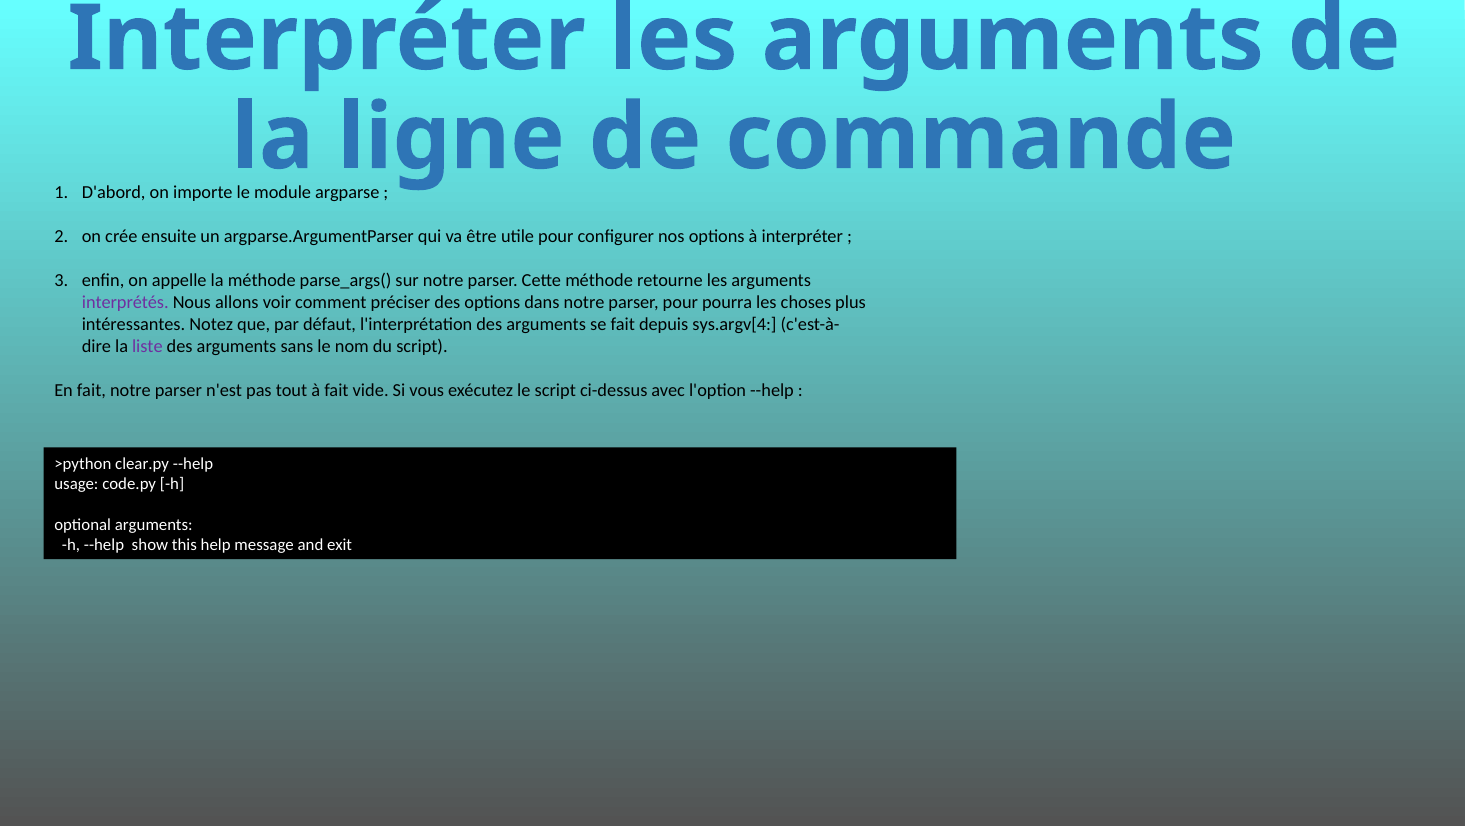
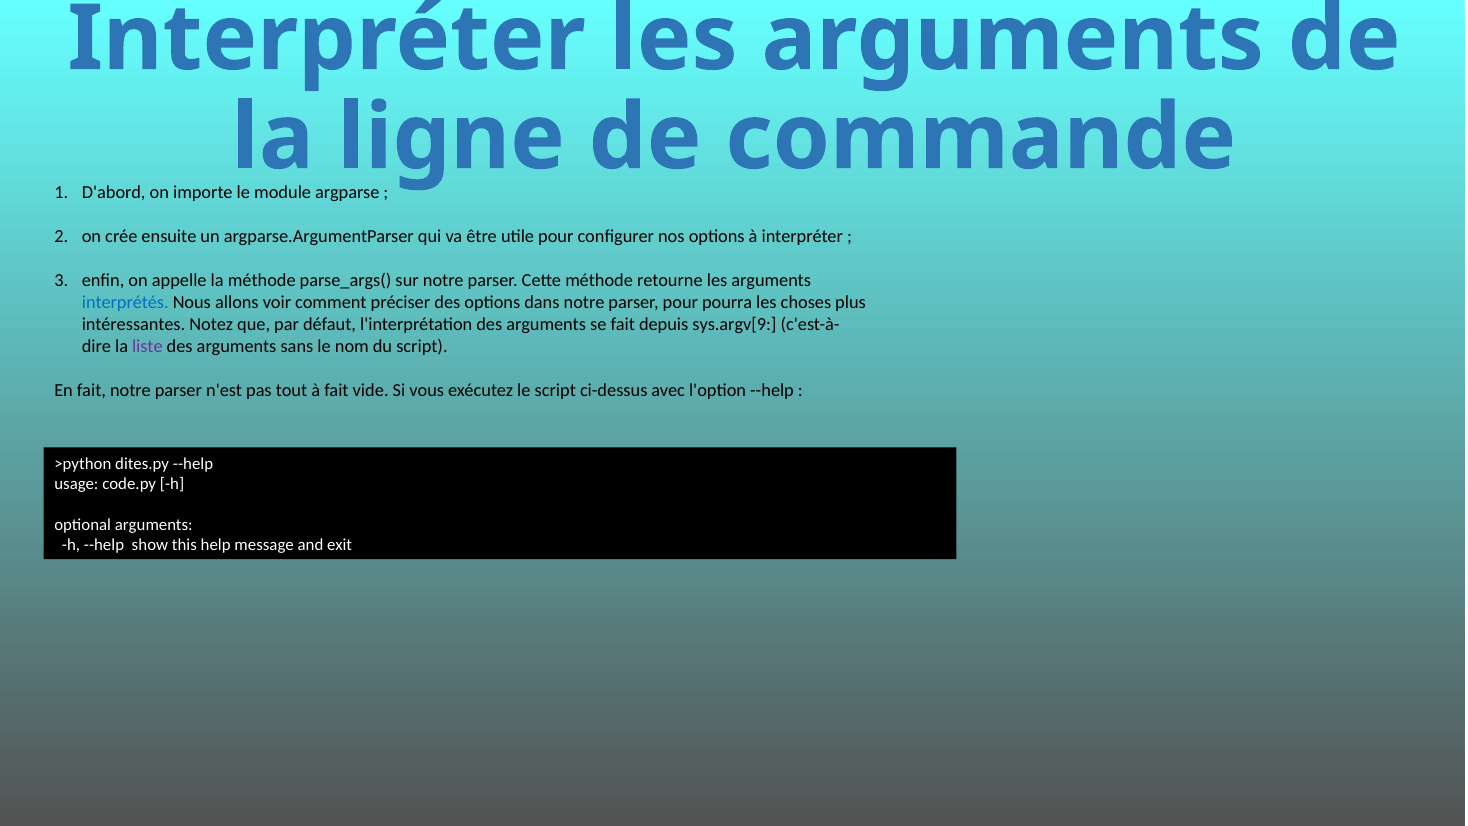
interprétés colour: purple -> blue
sys.argv[4: sys.argv[4 -> sys.argv[9
clear.py: clear.py -> dites.py
